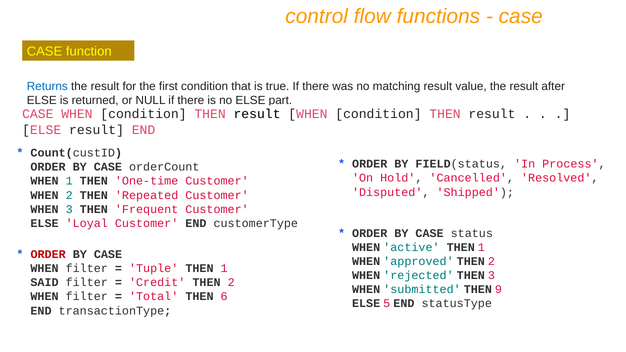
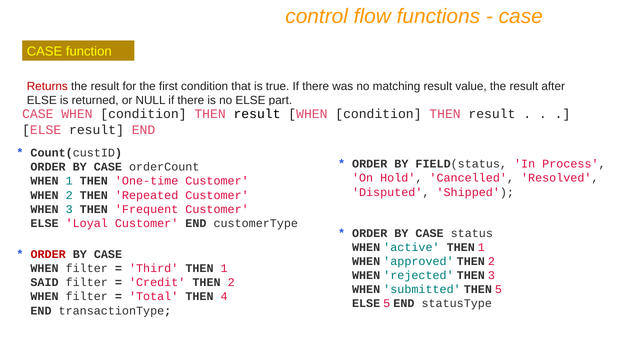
Returns colour: blue -> red
Tuple: Tuple -> Third
THEN 9: 9 -> 5
6: 6 -> 4
